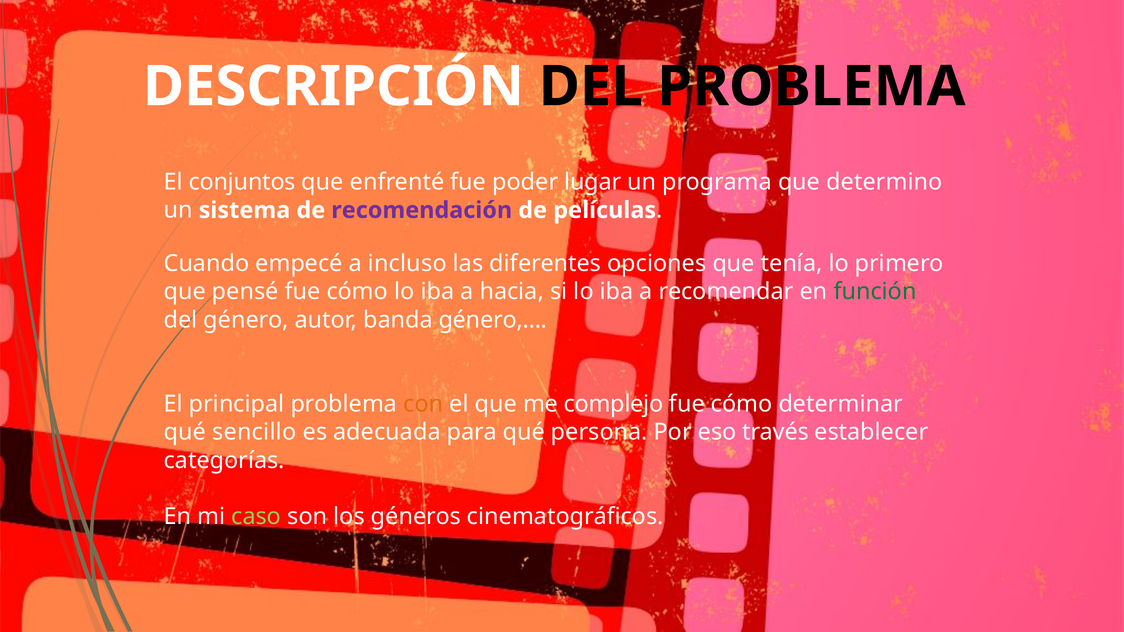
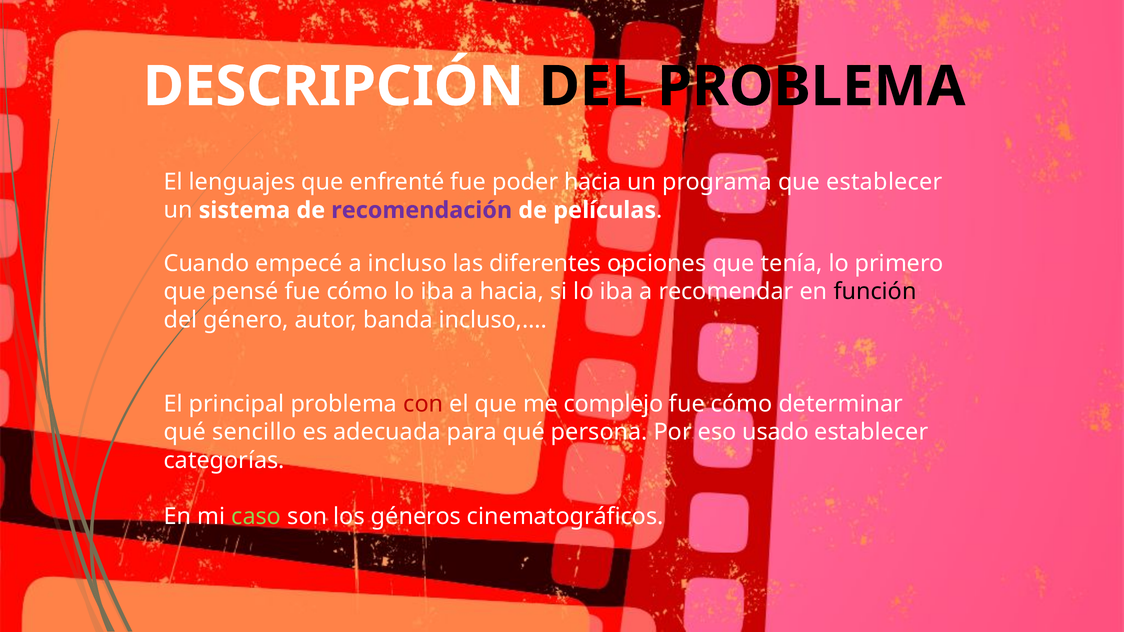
conjuntos: conjuntos -> lenguajes
poder lugar: lugar -> hacia
que determino: determino -> establecer
función colour: green -> black
género,…: género,… -> incluso,…
con colour: orange -> red
través: través -> usado
